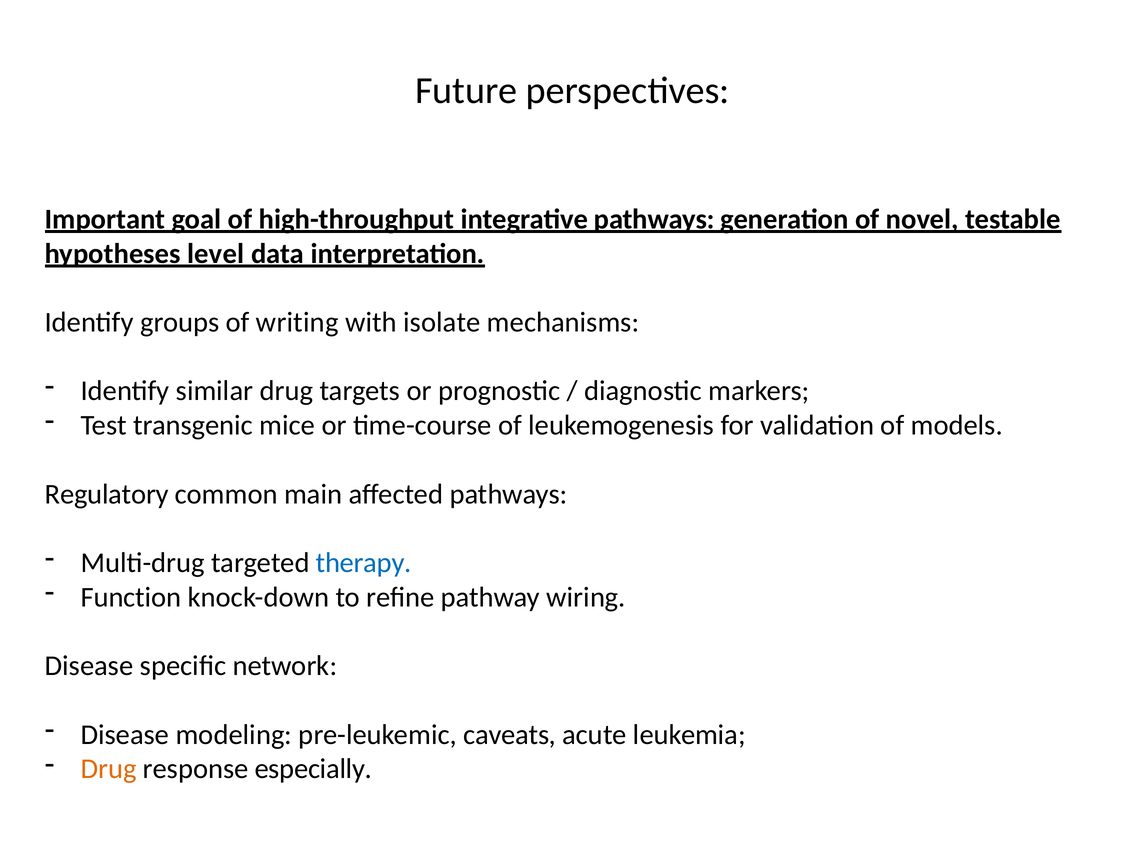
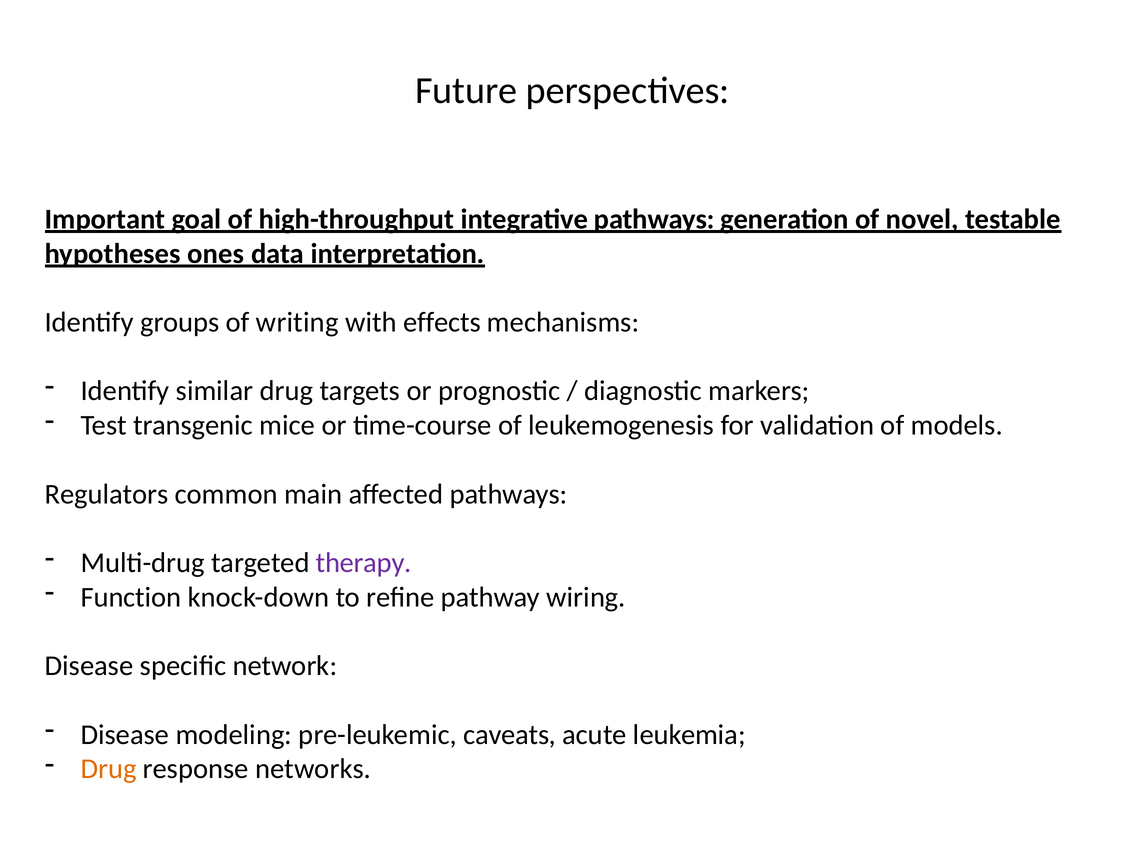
level: level -> ones
isolate: isolate -> effects
Regulatory: Regulatory -> Regulators
therapy colour: blue -> purple
especially: especially -> networks
